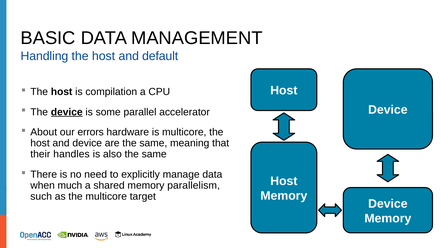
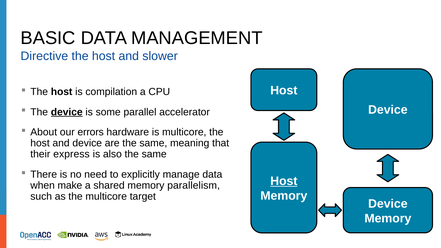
Handling: Handling -> Directive
default: default -> slower
handles: handles -> express
Host at (284, 181) underline: none -> present
much: much -> make
